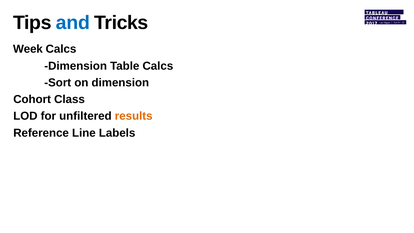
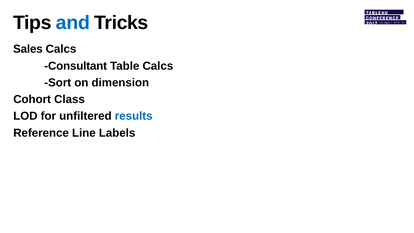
Week: Week -> Sales
Dimension at (76, 66): Dimension -> Consultant
results colour: orange -> blue
